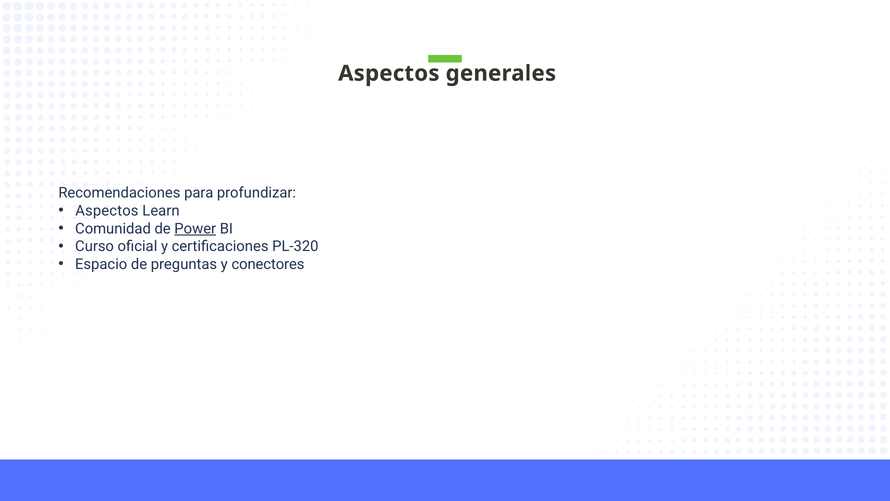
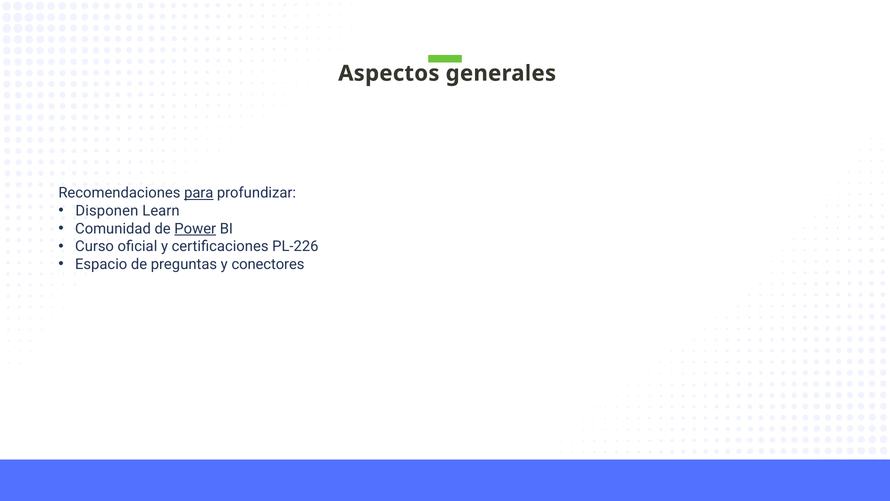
para underline: none -> present
Aspectos at (107, 211): Aspectos -> Disponen
PL-320: PL-320 -> PL-226
